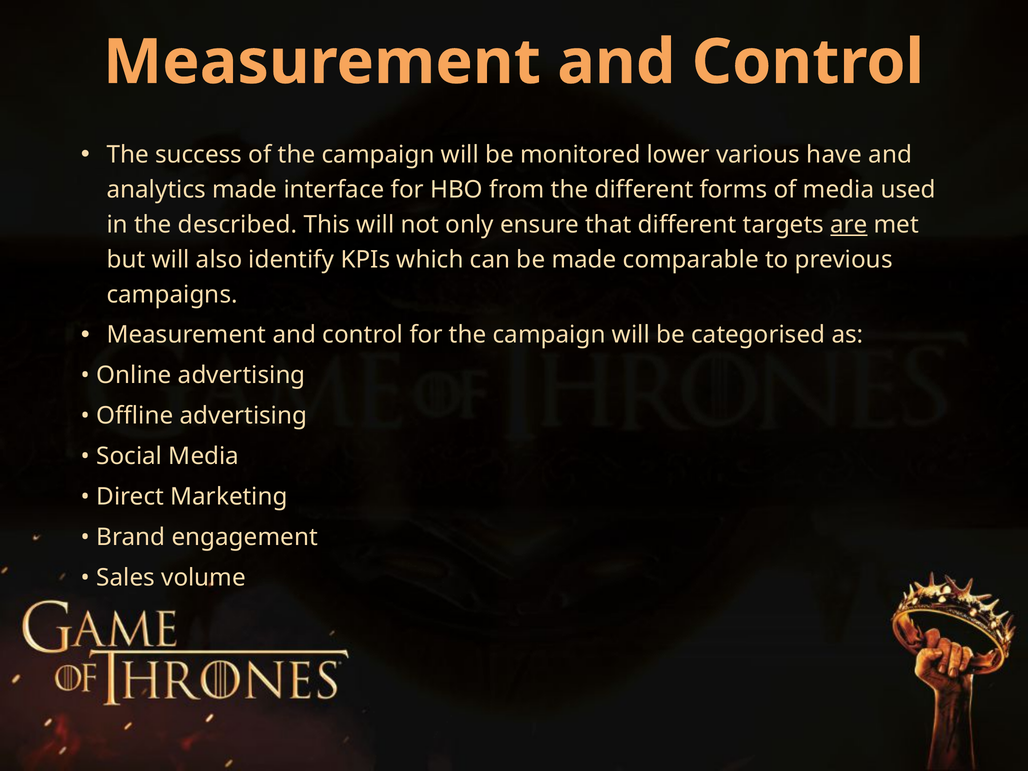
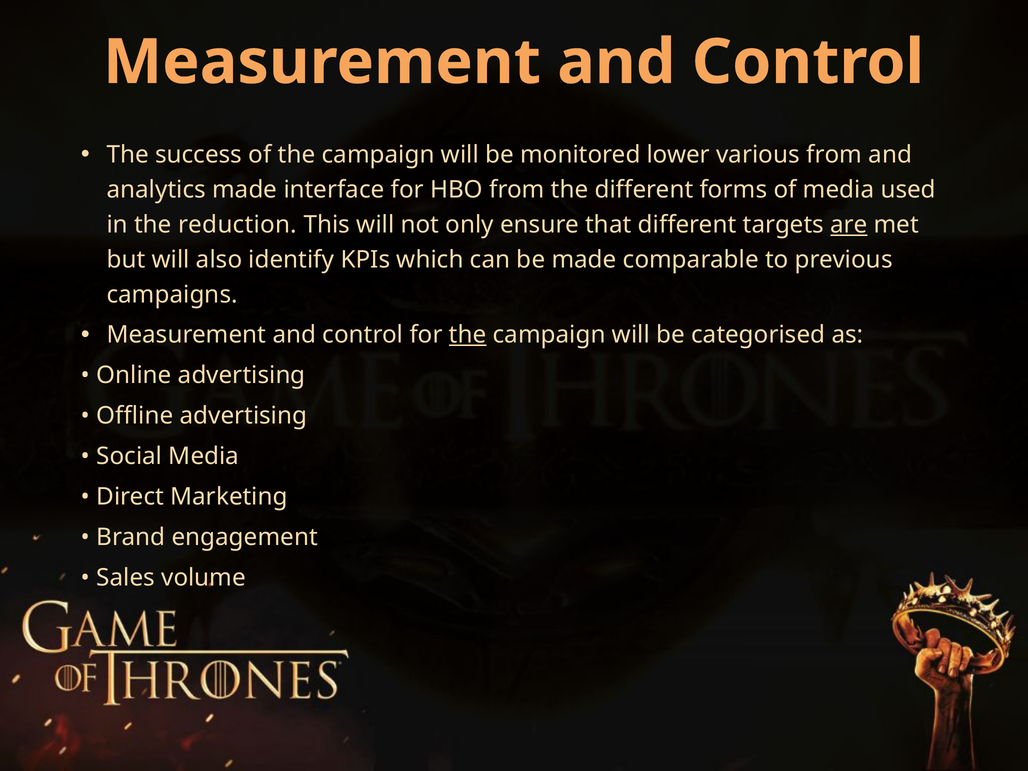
various have: have -> from
described: described -> reduction
the at (468, 335) underline: none -> present
